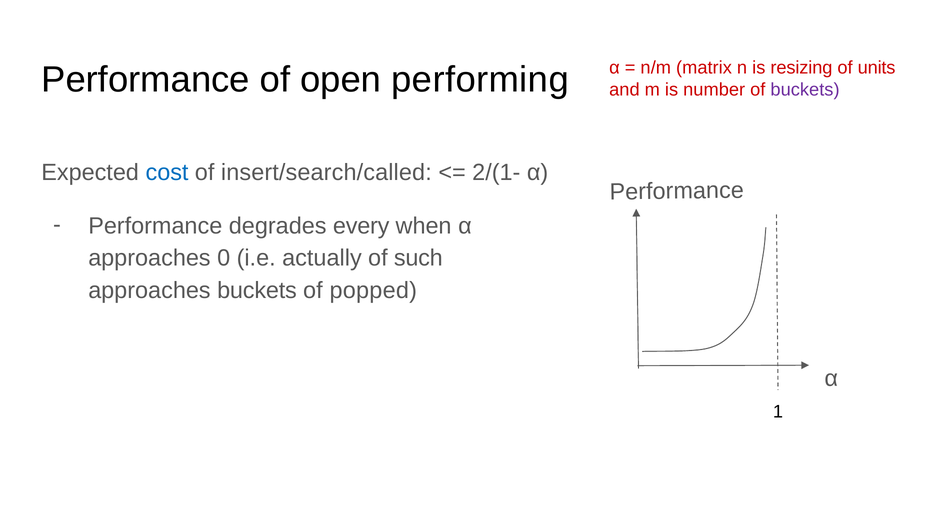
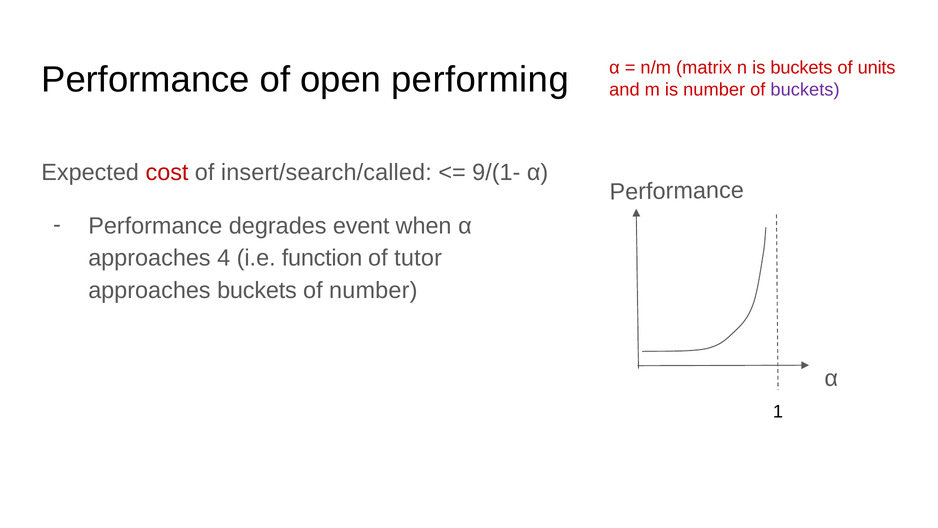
is resizing: resizing -> buckets
cost colour: blue -> red
2/(1-: 2/(1- -> 9/(1-
every: every -> event
0: 0 -> 4
actually: actually -> function
such: such -> tutor
of popped: popped -> number
